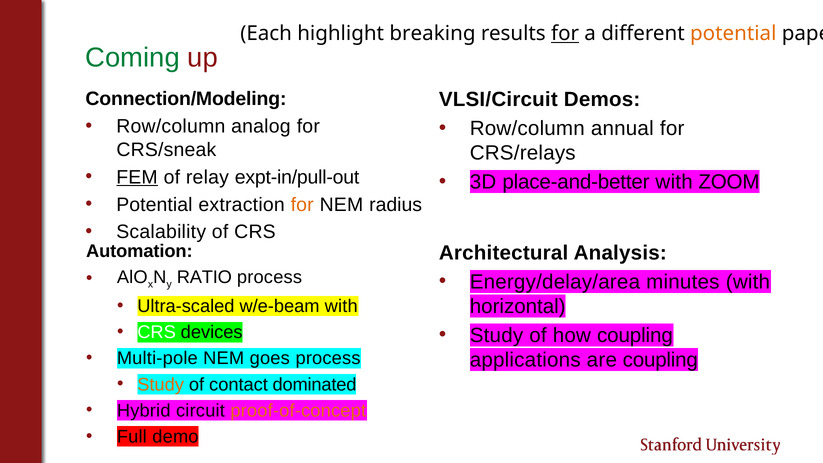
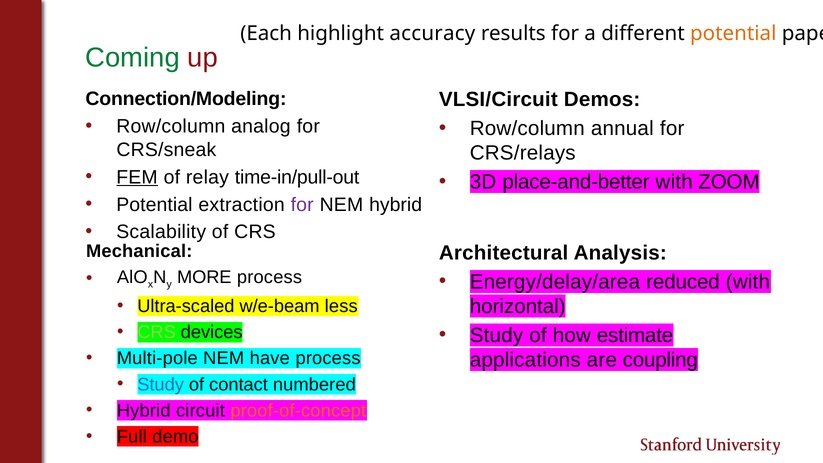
breaking: breaking -> accuracy
for at (565, 34) underline: present -> none
expt-in/pull-out: expt-in/pull-out -> time-in/pull-out
for at (302, 205) colour: orange -> purple
NEM radius: radius -> hybrid
Automation: Automation -> Mechanical
RATIO: RATIO -> MORE
minutes: minutes -> reduced
w/e-beam with: with -> less
CRS at (157, 332) colour: white -> light green
how coupling: coupling -> estimate
goes: goes -> have
Study at (161, 384) colour: orange -> blue
dominated: dominated -> numbered
